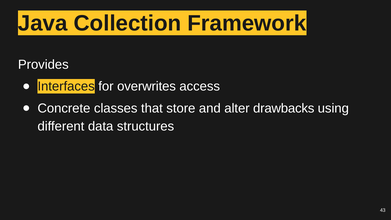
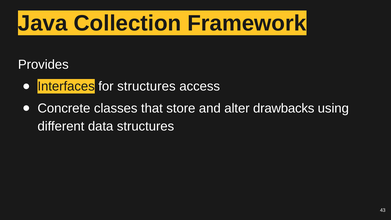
for overwrites: overwrites -> structures
